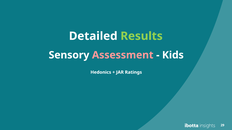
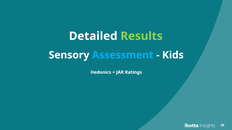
Assessment colour: pink -> light blue
